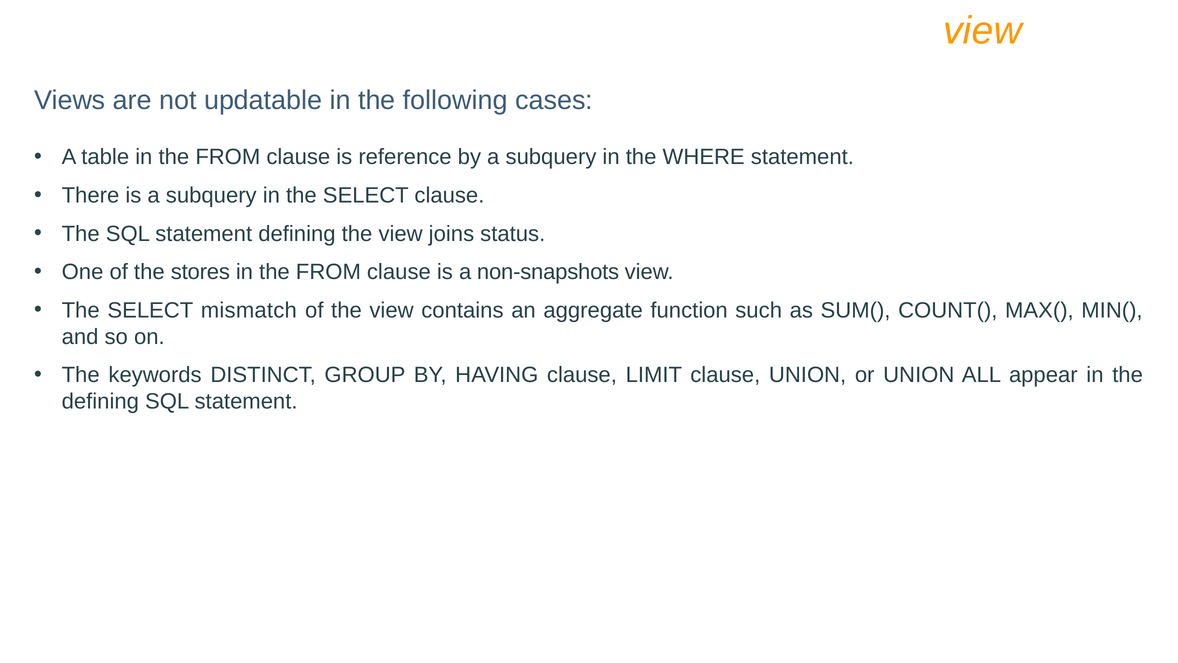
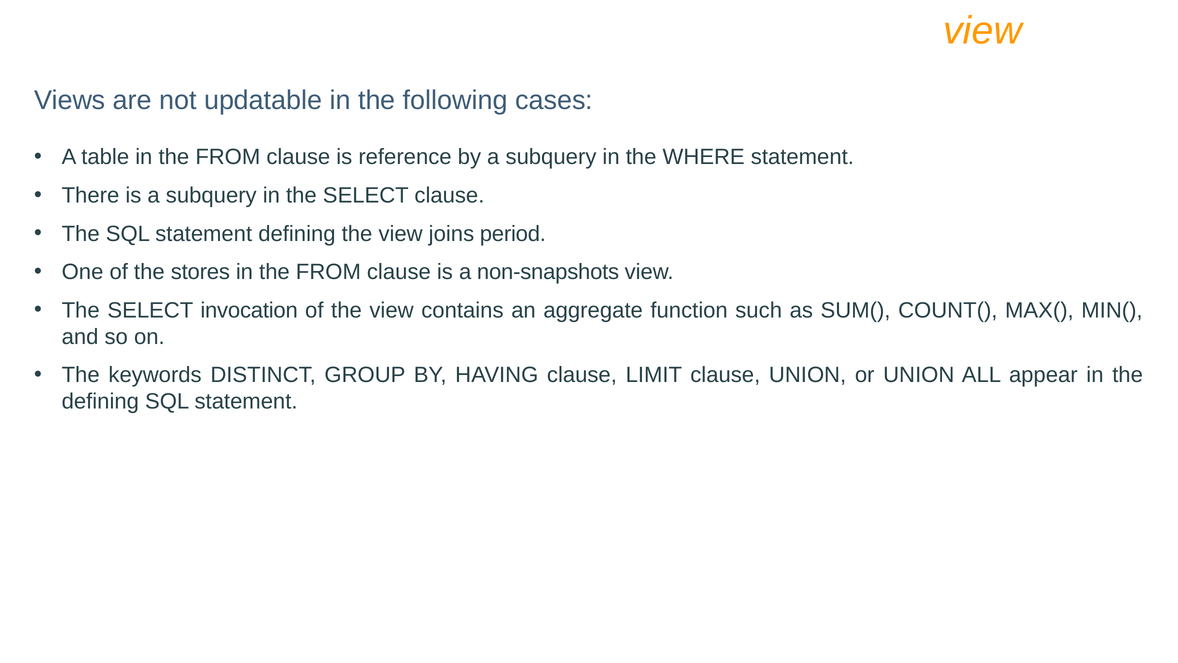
status: status -> period
mismatch: mismatch -> invocation
